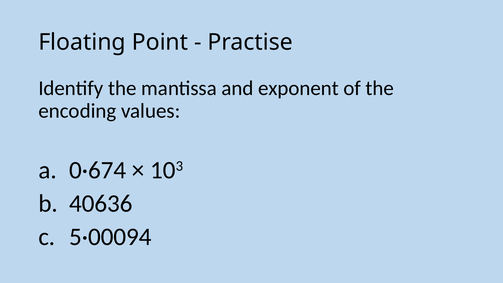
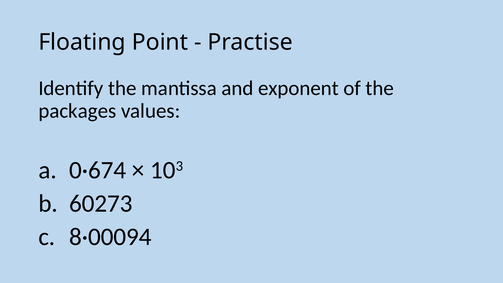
encoding: encoding -> packages
40636: 40636 -> 60273
5·00094: 5·00094 -> 8·00094
